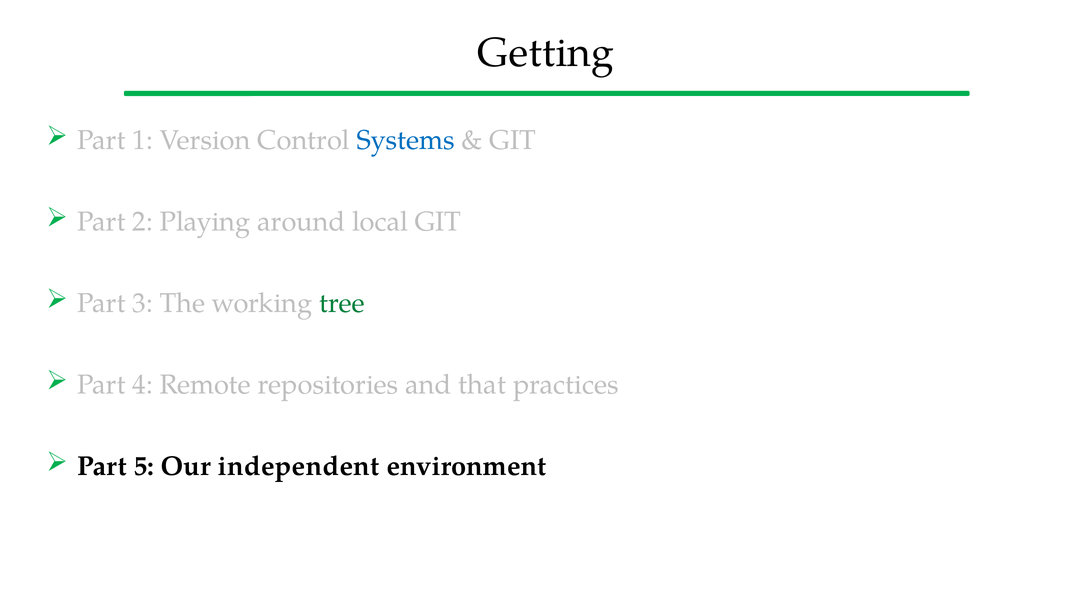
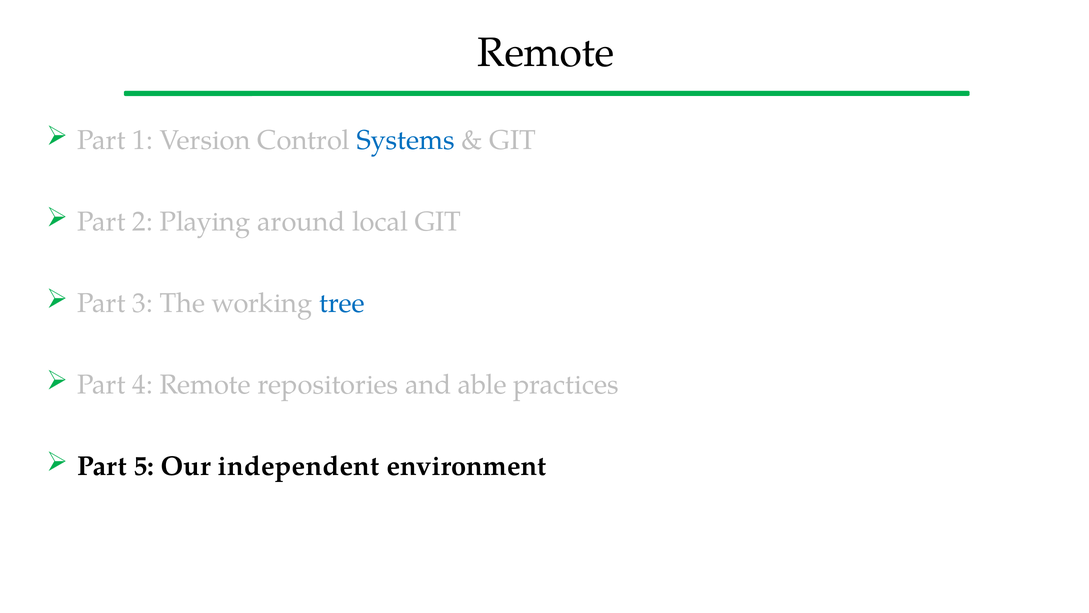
Getting at (546, 53): Getting -> Remote
tree colour: green -> blue
that: that -> able
